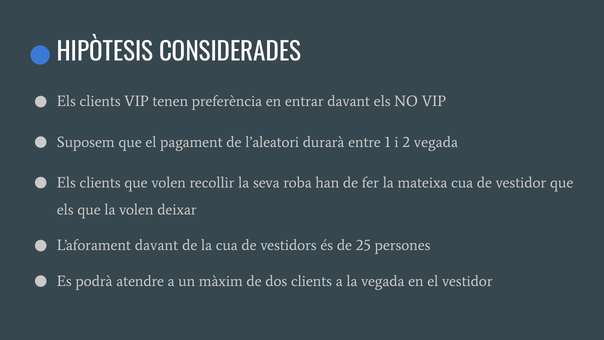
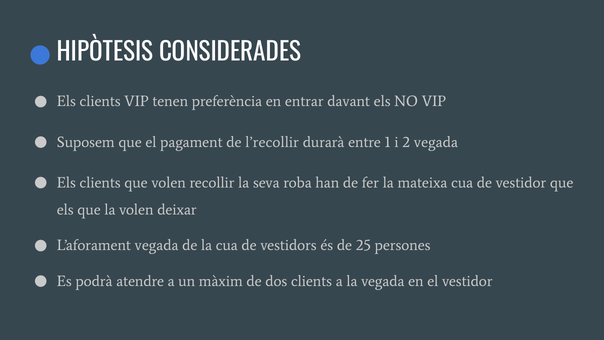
l’aleatori: l’aleatori -> l’recollir
L’aforament davant: davant -> vegada
